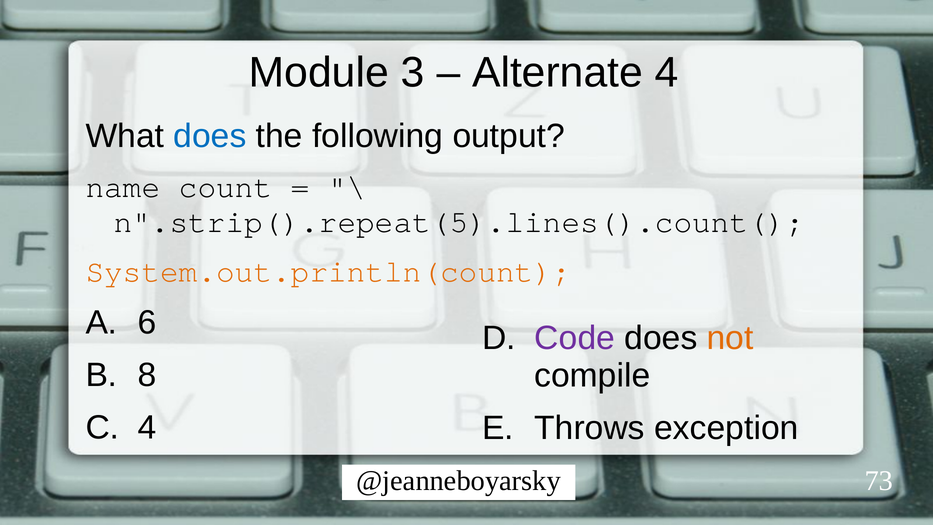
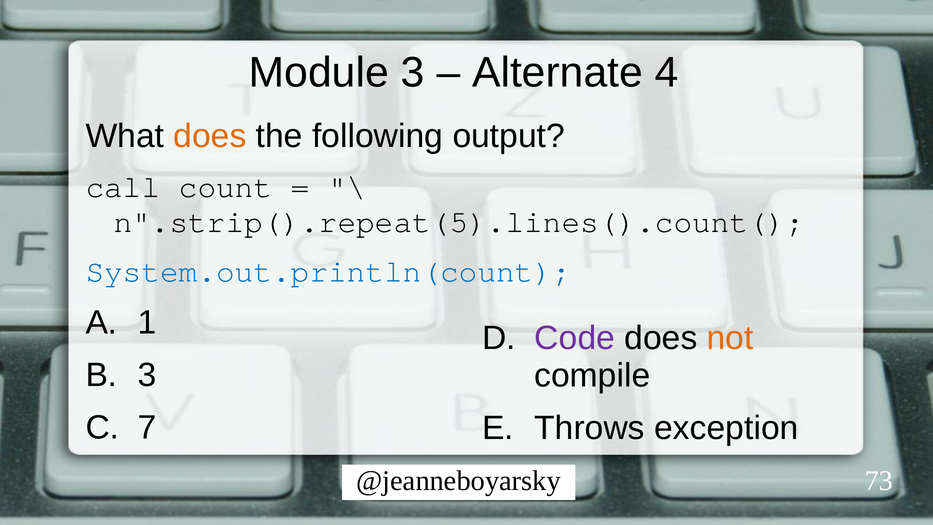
does at (210, 136) colour: blue -> orange
name: name -> call
System.out.println(count colour: orange -> blue
6: 6 -> 1
8 at (147, 375): 8 -> 3
4 at (147, 427): 4 -> 7
